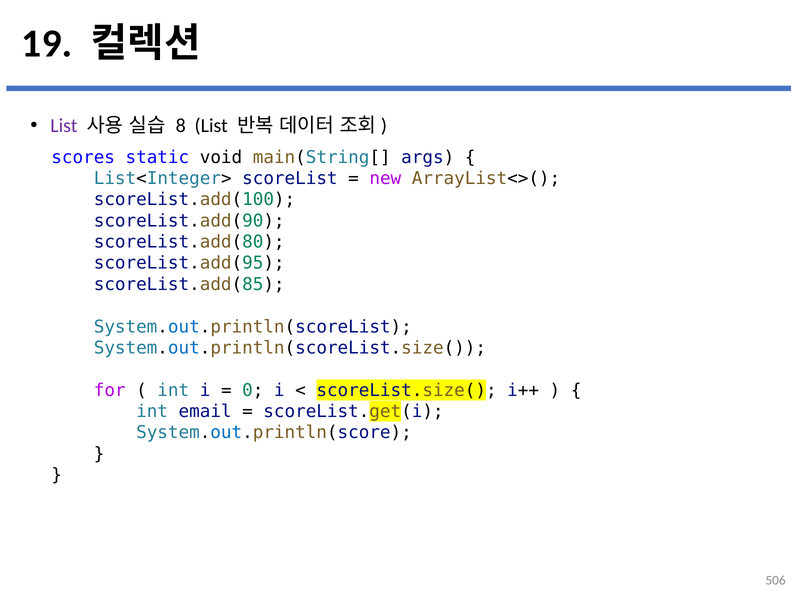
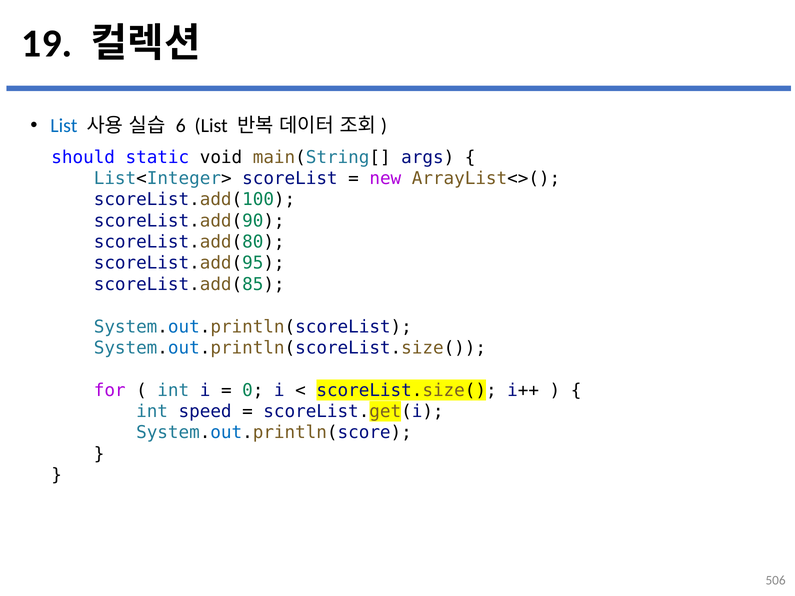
List at (64, 126) colour: purple -> blue
8: 8 -> 6
scores: scores -> should
email: email -> speed
